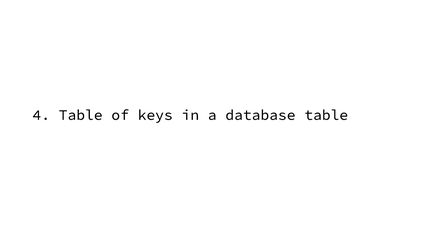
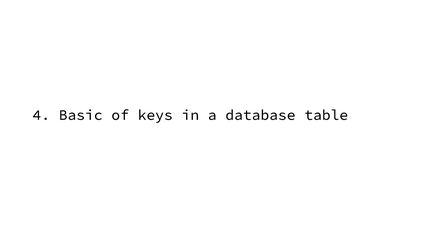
4 Table: Table -> Basic
